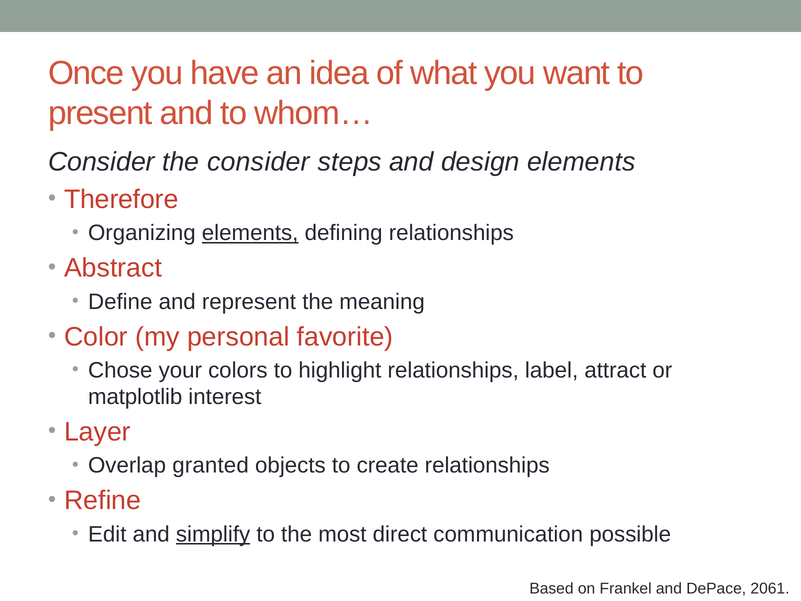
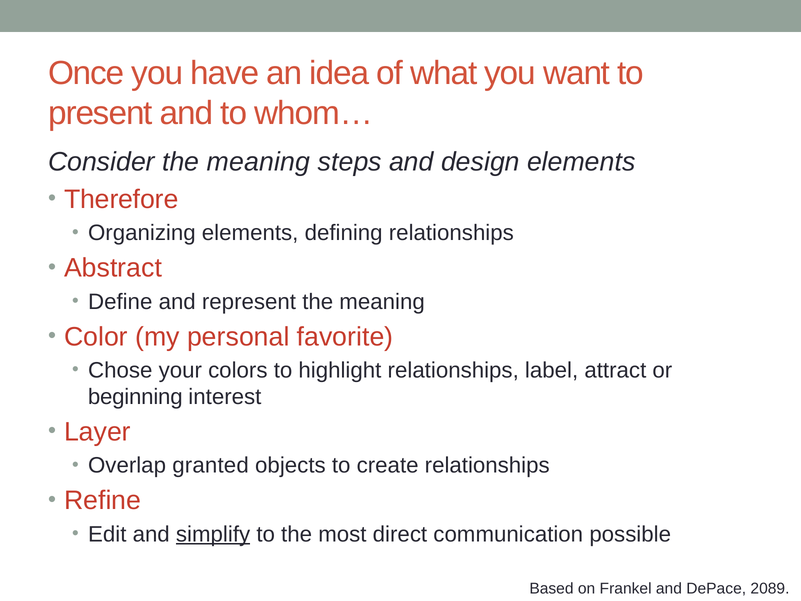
Consider the consider: consider -> meaning
elements at (250, 233) underline: present -> none
matplotlib: matplotlib -> beginning
2061: 2061 -> 2089
